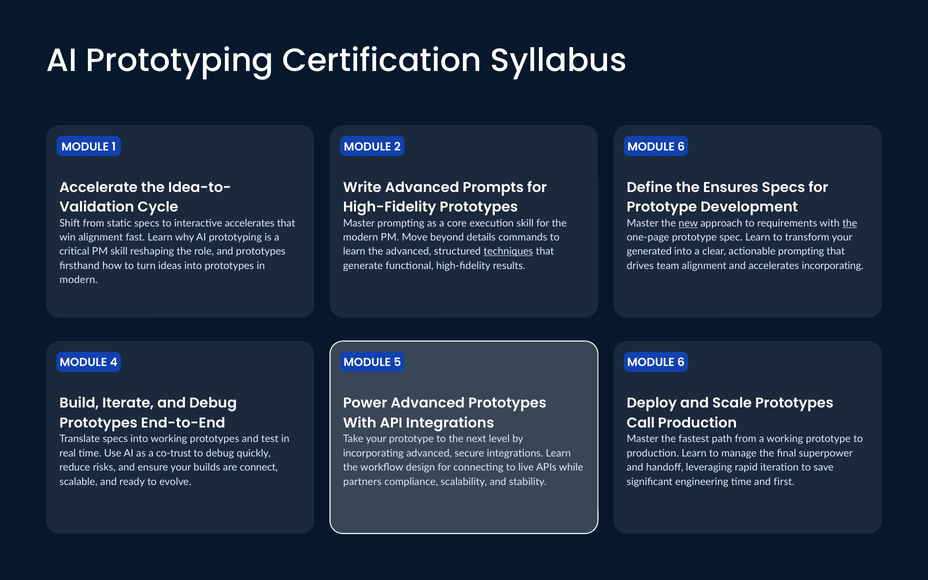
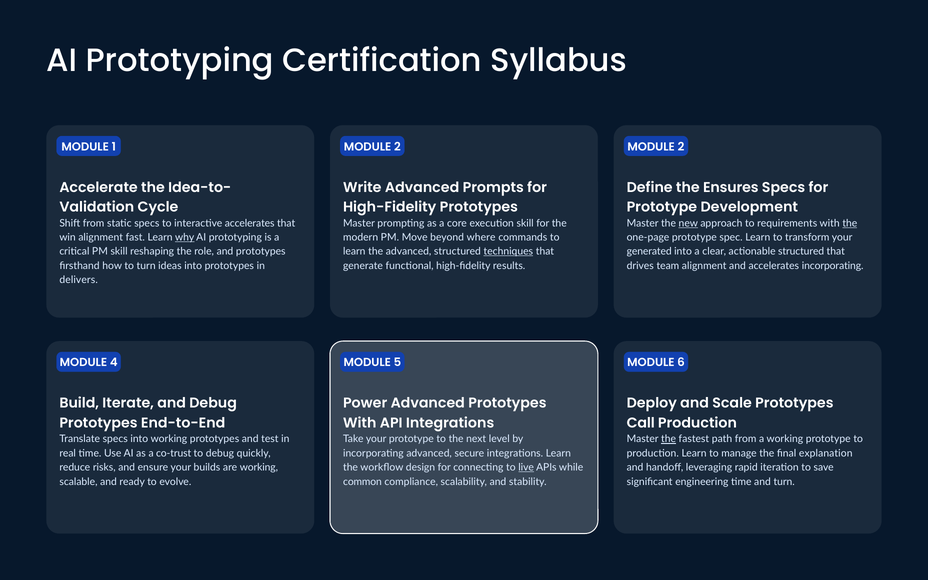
6 at (681, 147): 6 -> 2
why underline: none -> present
details: details -> where
actionable prompting: prompting -> structured
modern at (79, 280): modern -> delivers
the at (669, 439) underline: none -> present
superpower: superpower -> explanation
are connect: connect -> working
live underline: none -> present
partners: partners -> common
and first: first -> turn
